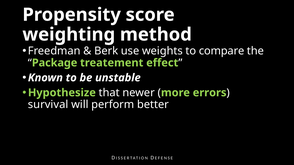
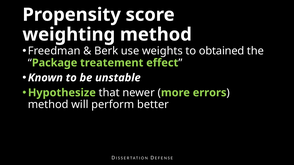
compare: compare -> obtained
survival at (48, 105): survival -> method
